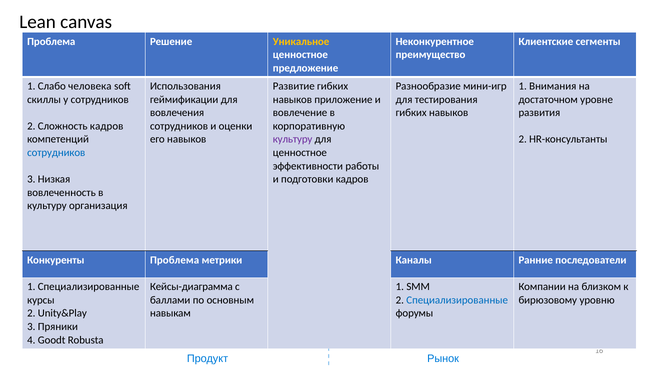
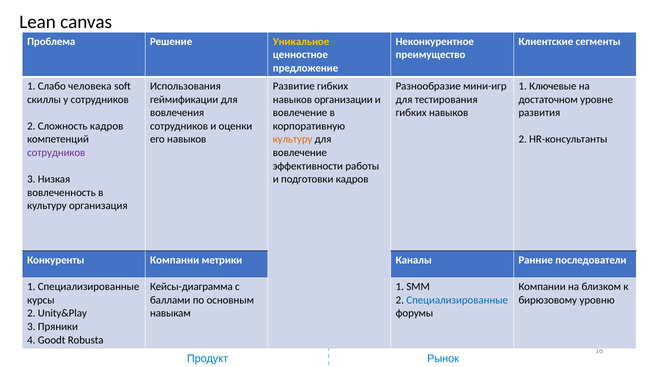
Внимания: Внимания -> Ключевые
приложение: приложение -> организации
культуру at (293, 140) colour: purple -> orange
сотрудников at (56, 153) colour: blue -> purple
ценностное at (300, 153): ценностное -> вовлечение
Конкуренты Проблема: Проблема -> Компании
